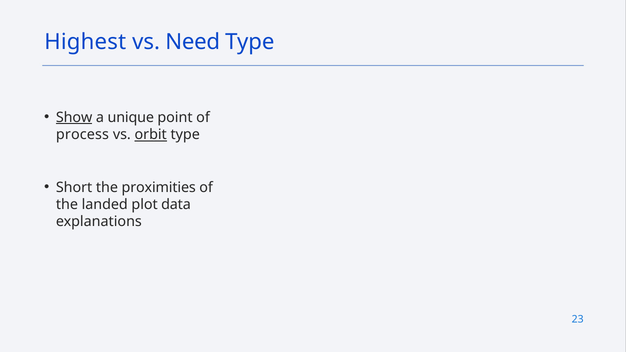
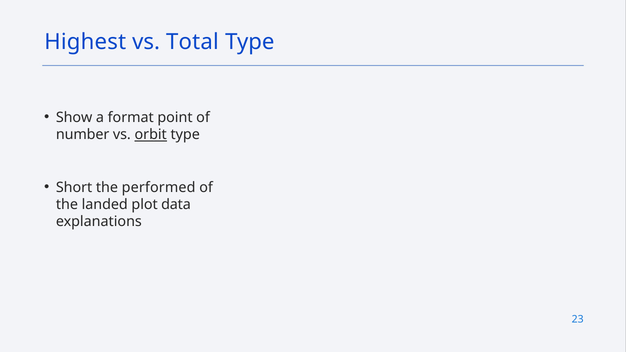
Need: Need -> Total
Show underline: present -> none
unique: unique -> format
process: process -> number
proximities: proximities -> performed
